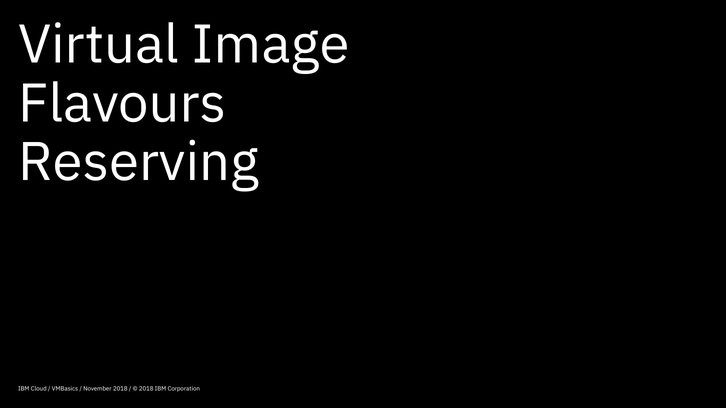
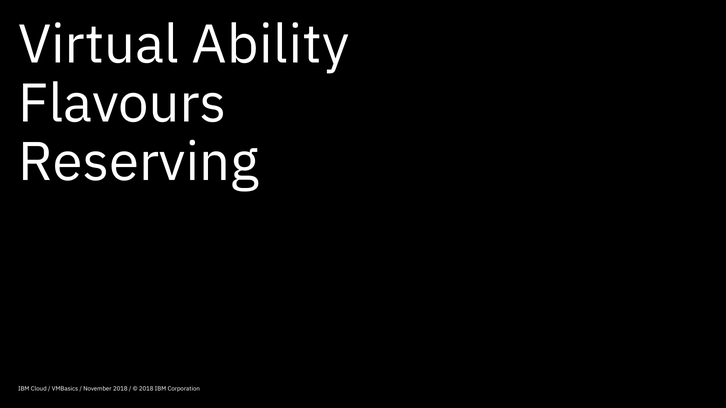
Image: Image -> Ability
